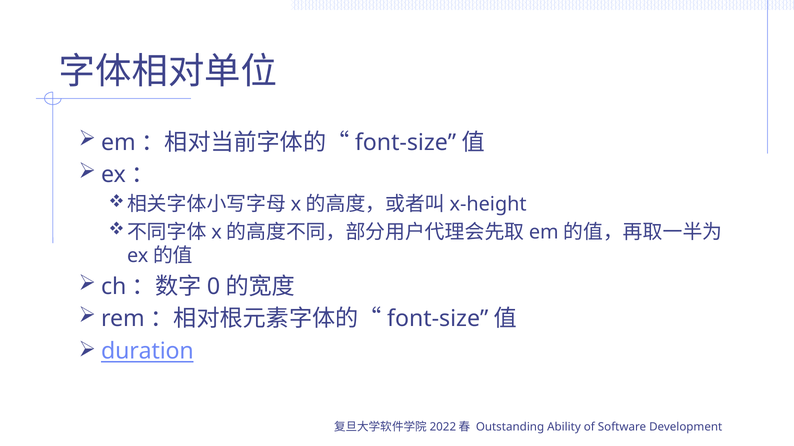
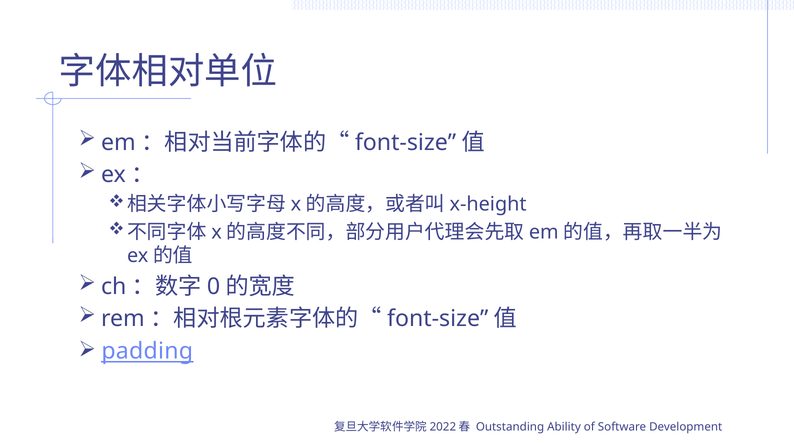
duration: duration -> padding
